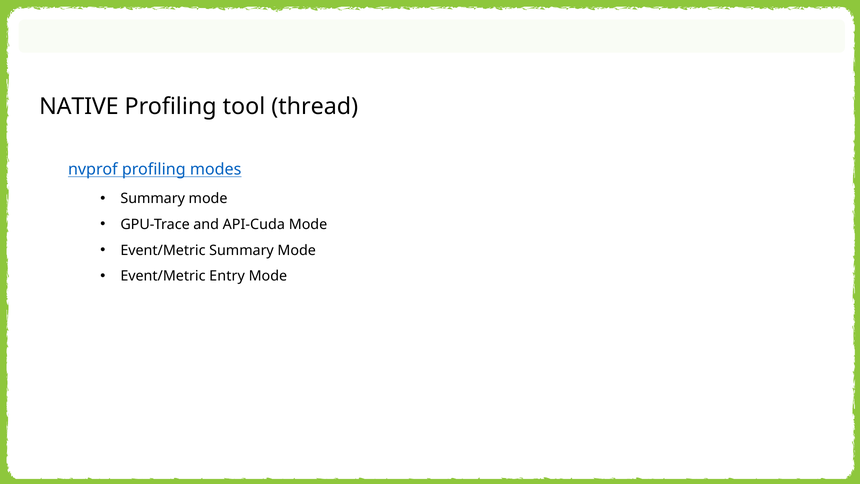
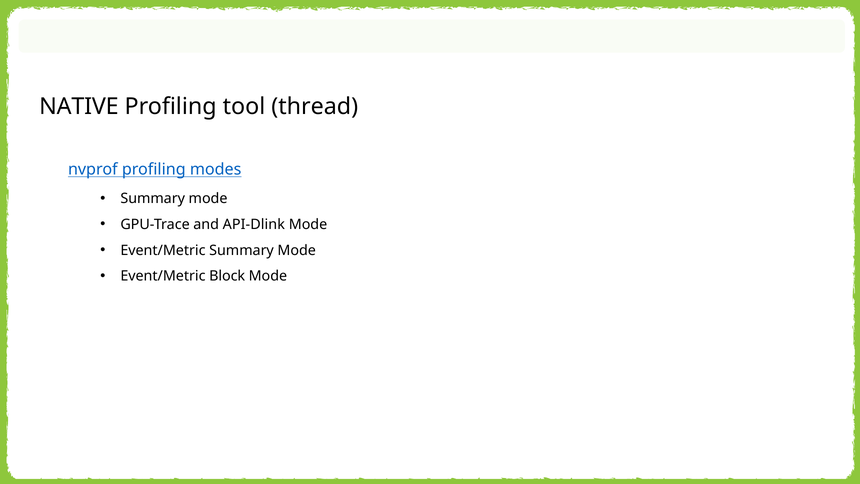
API-Cuda: API-Cuda -> API-Dlink
Entry: Entry -> Block
